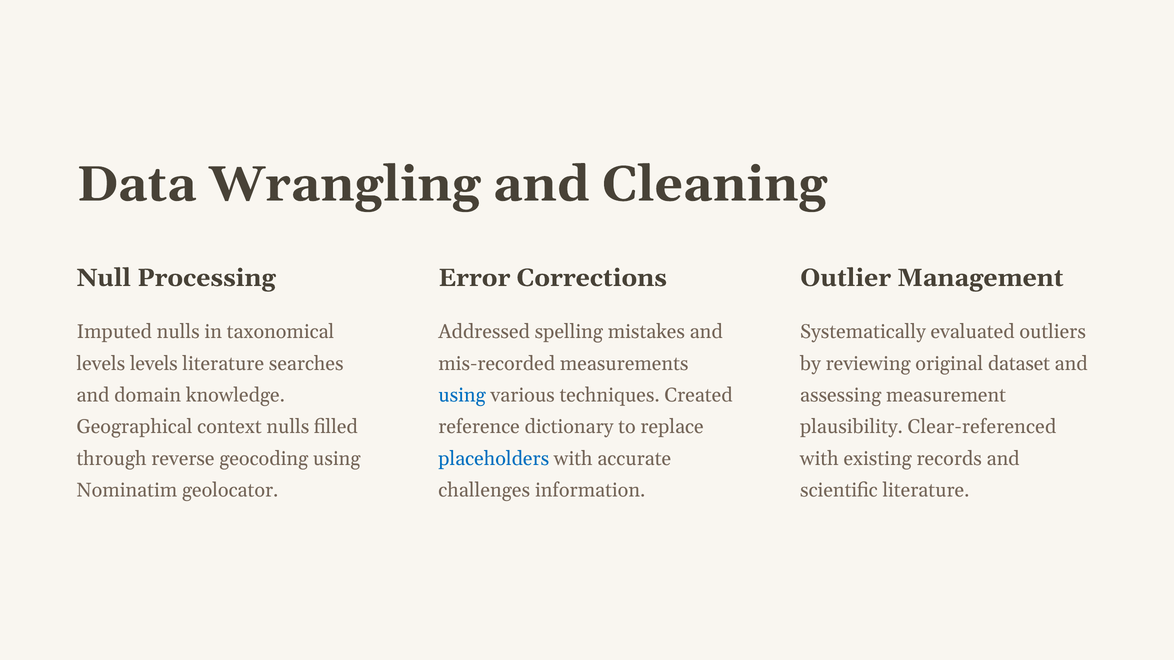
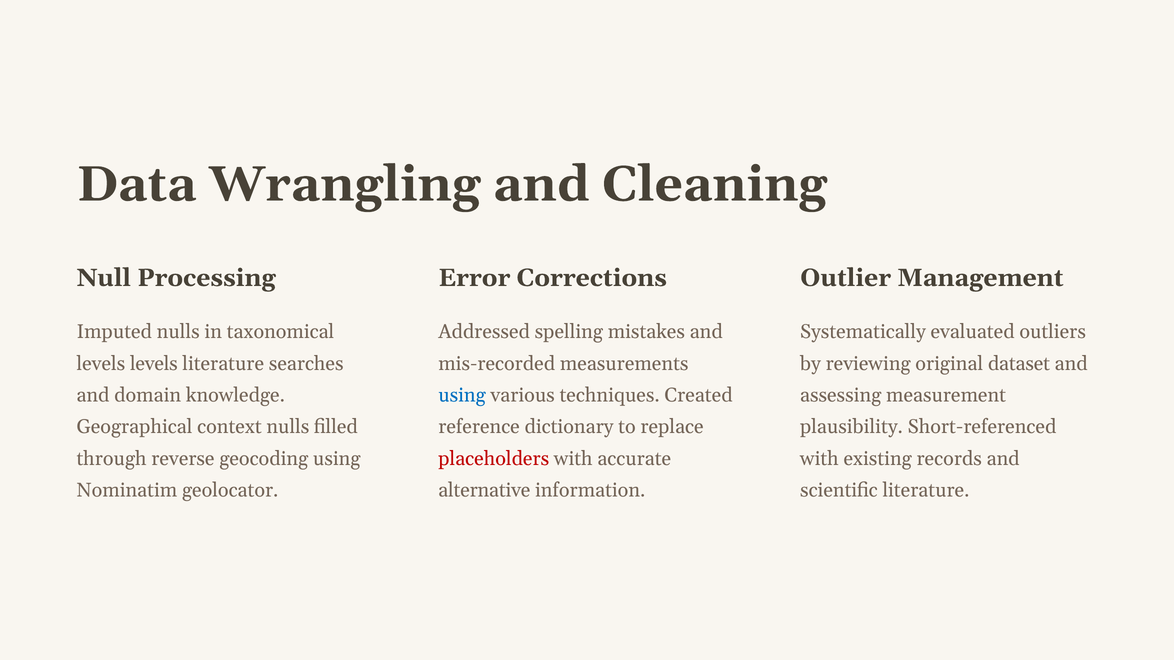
Clear-referenced: Clear-referenced -> Short-referenced
placeholders colour: blue -> red
challenges: challenges -> alternative
